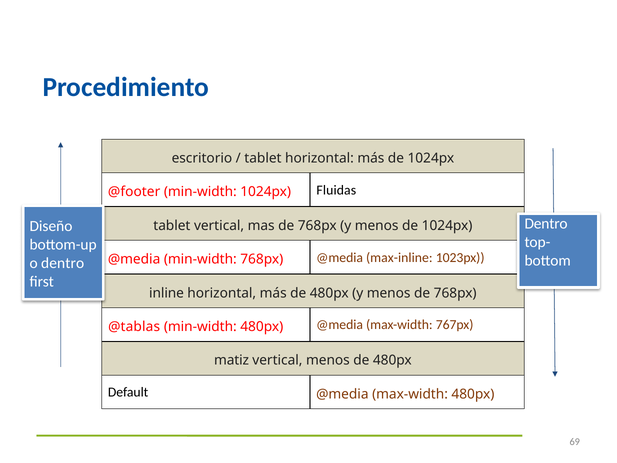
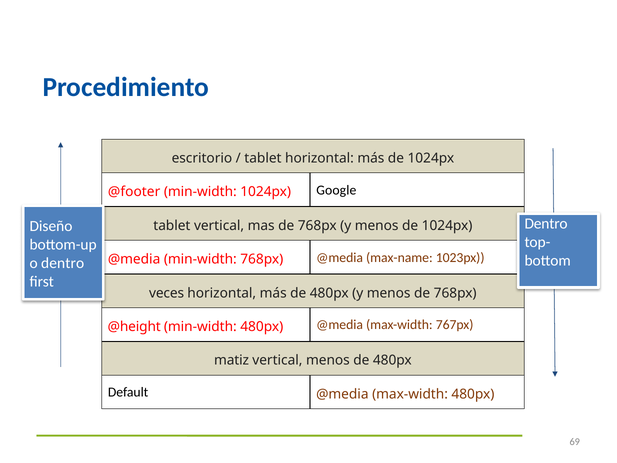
Fluidas: Fluidas -> Google
max-inline: max-inline -> max-name
inline: inline -> veces
@tablas: @tablas -> @height
